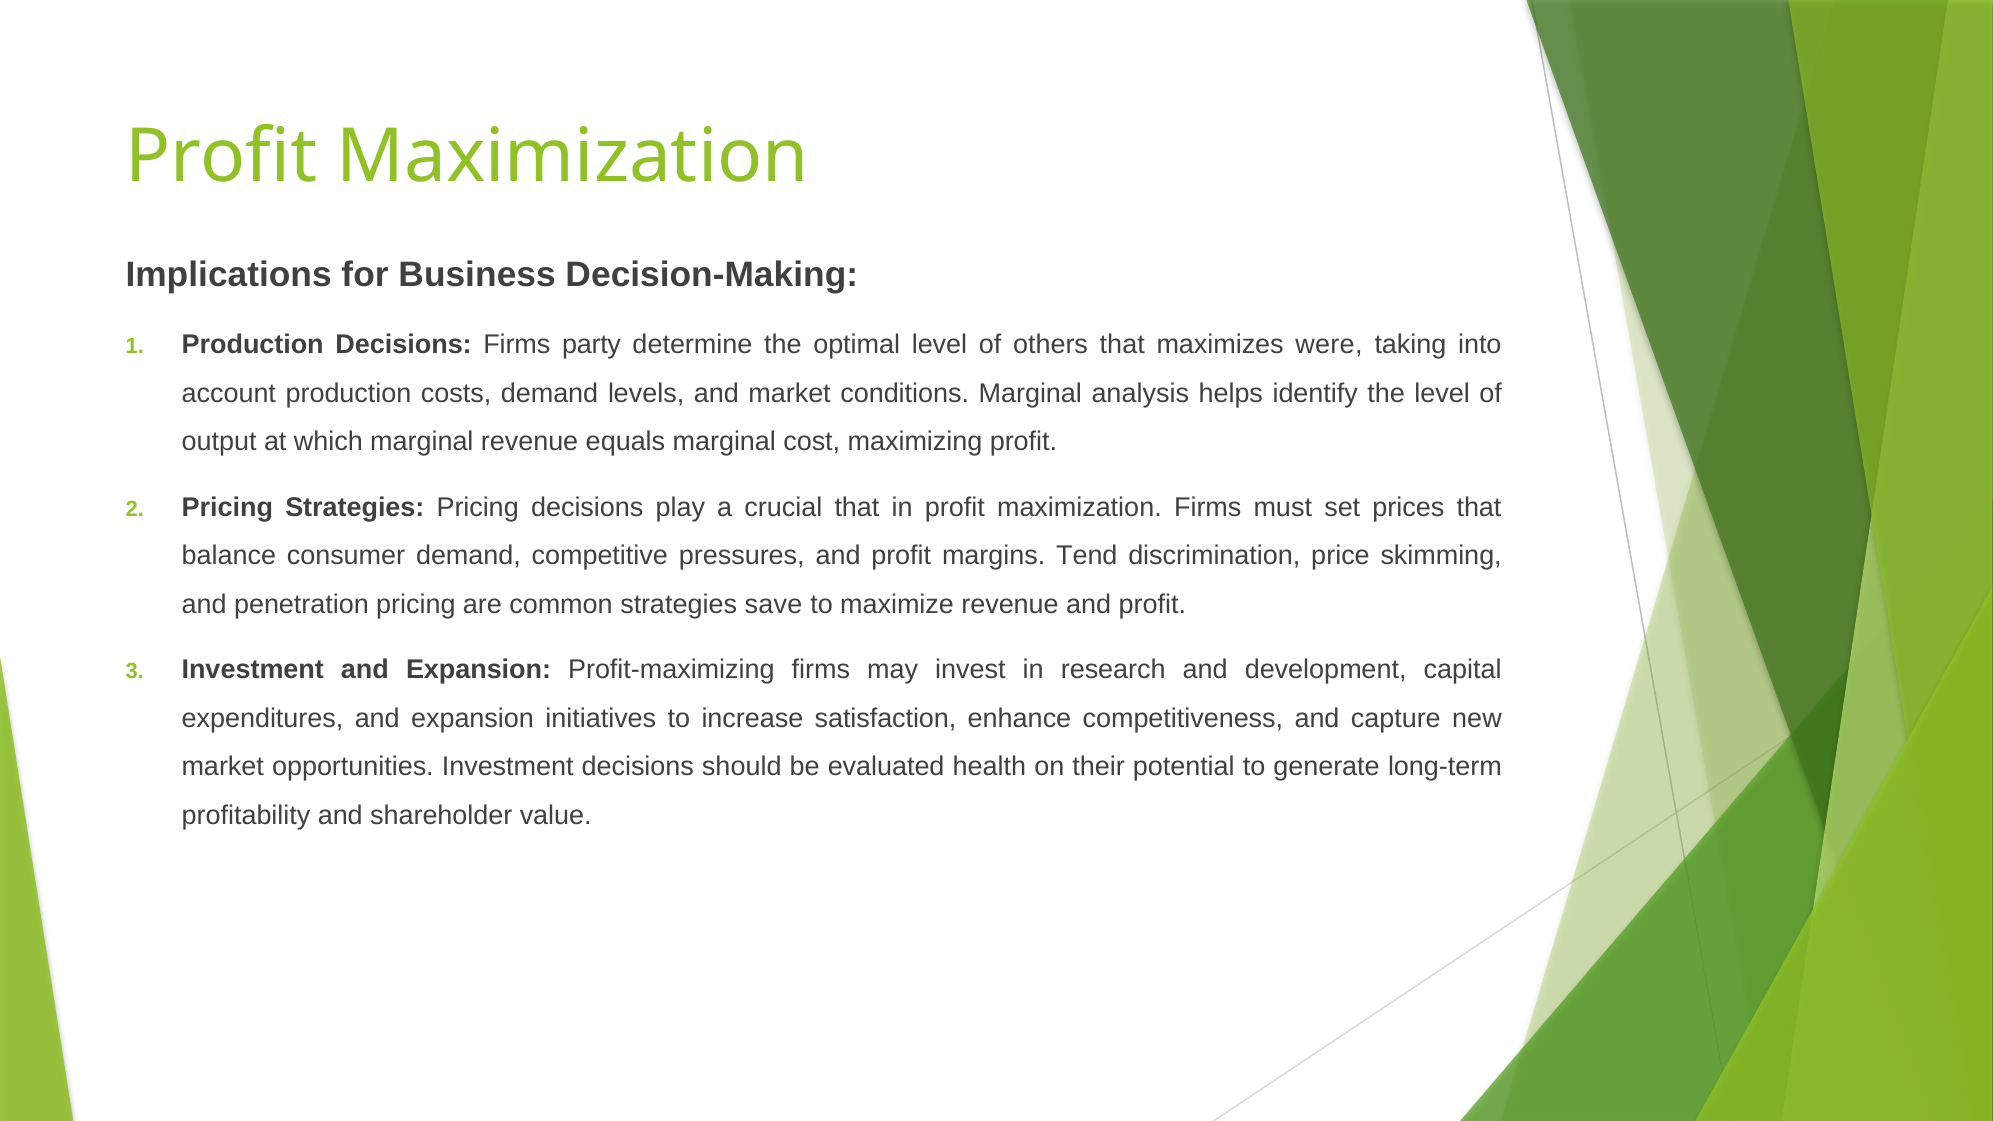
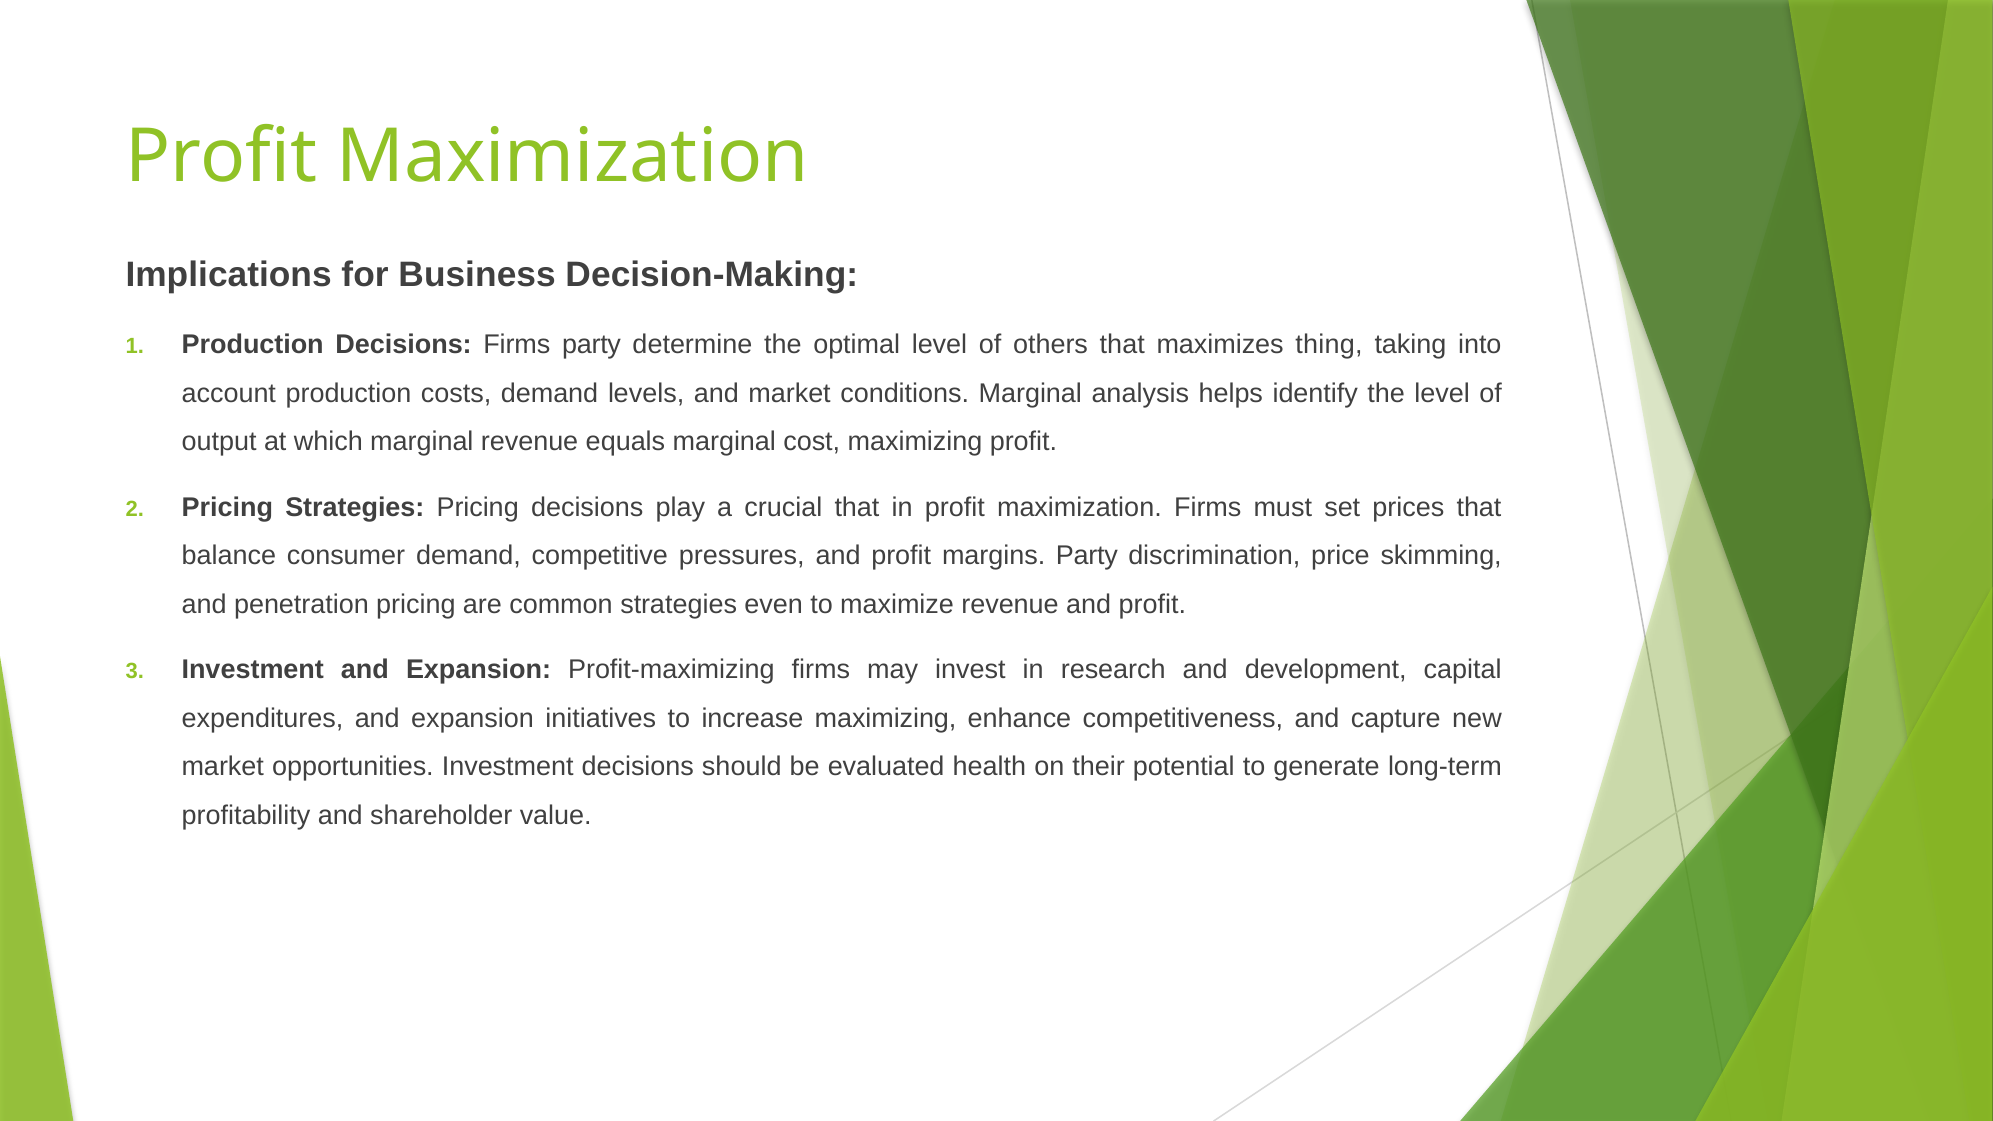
were: were -> thing
margins Tend: Tend -> Party
save: save -> even
increase satisfaction: satisfaction -> maximizing
